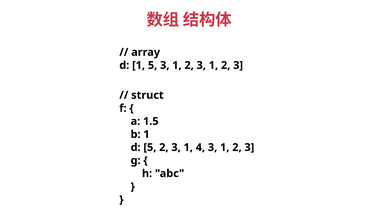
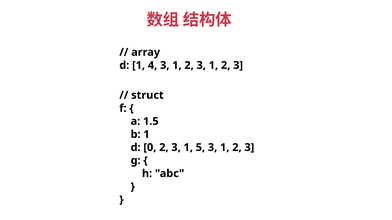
1 5: 5 -> 4
d 5: 5 -> 0
4: 4 -> 5
